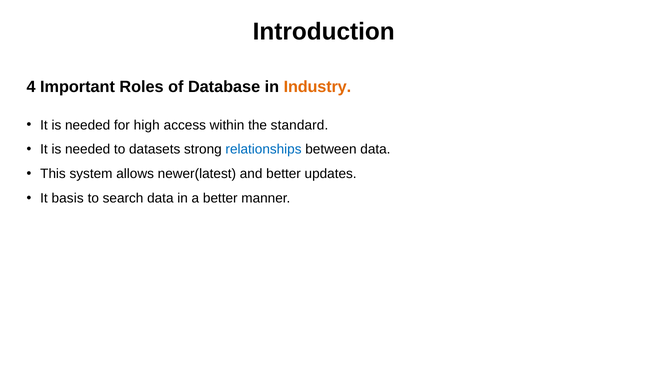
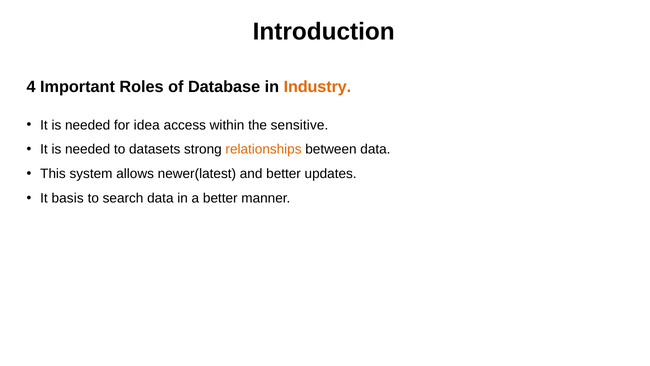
high: high -> idea
standard: standard -> sensitive
relationships colour: blue -> orange
